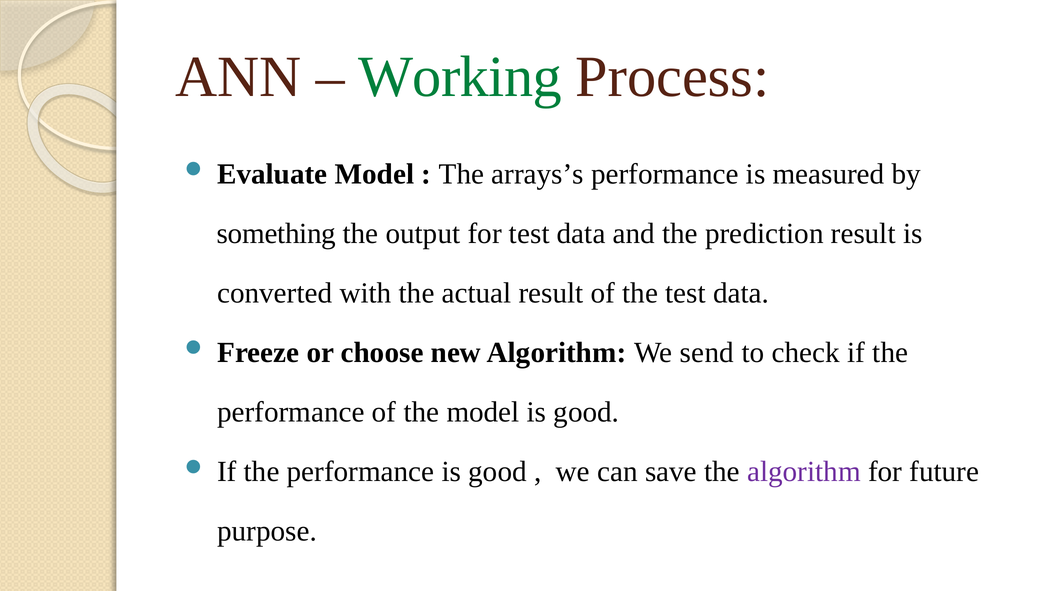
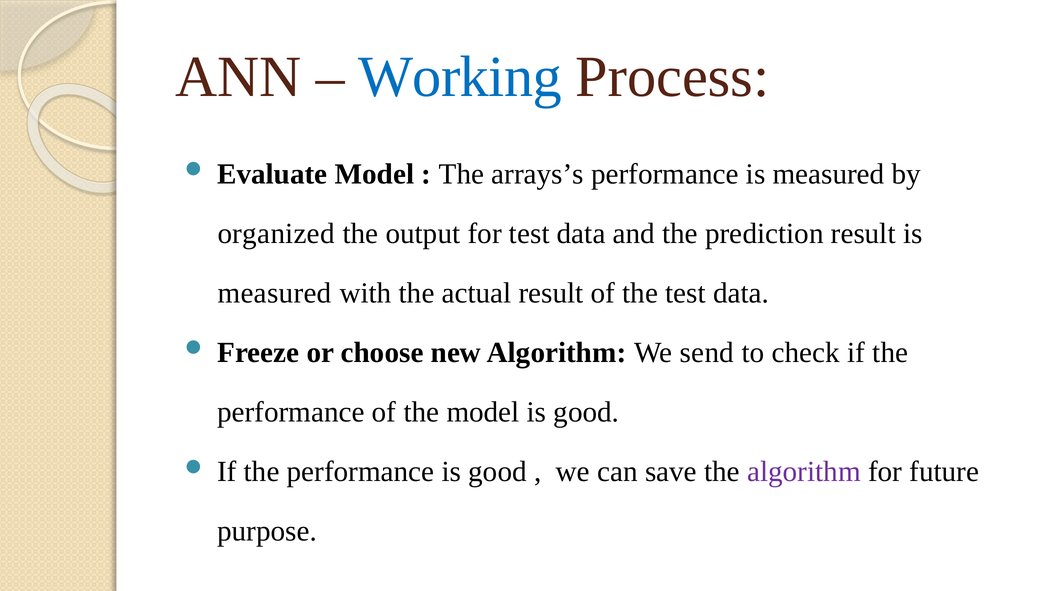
Working colour: green -> blue
something: something -> organized
converted at (275, 293): converted -> measured
